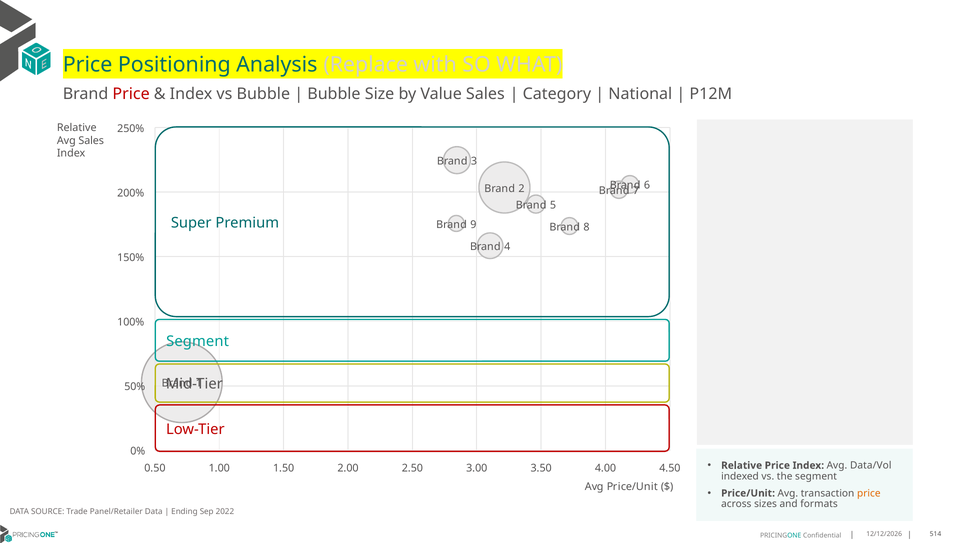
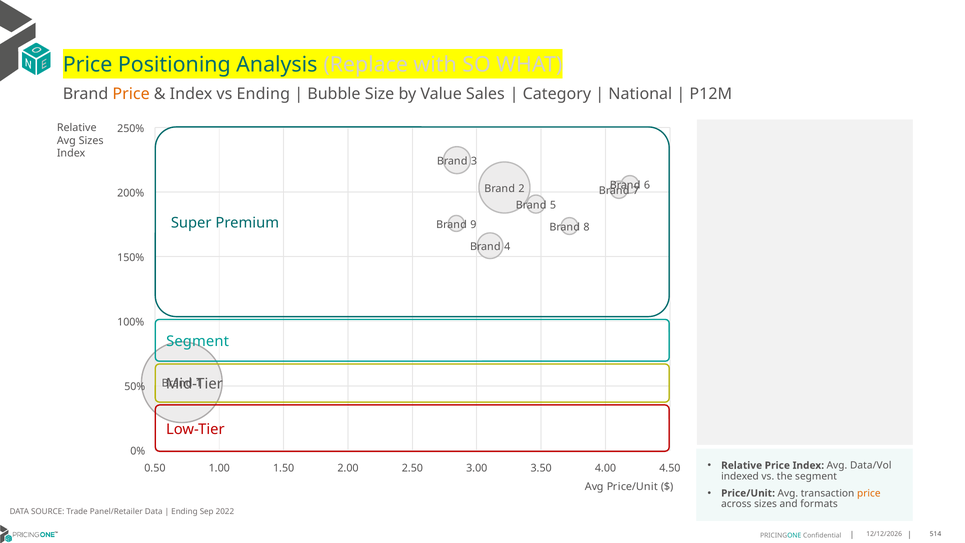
Price at (131, 94) colour: red -> orange
vs Bubble: Bubble -> Ending
Avg Sales: Sales -> Sizes
